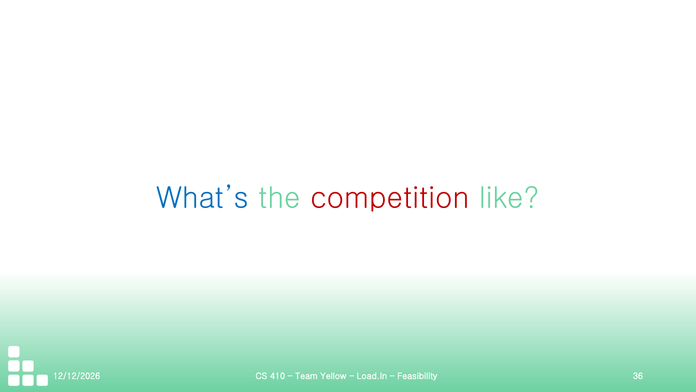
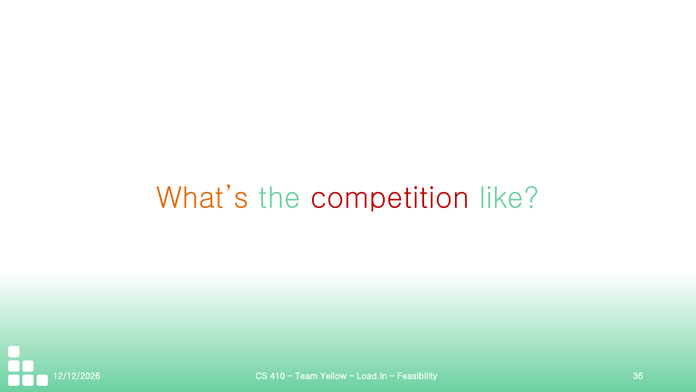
What’s colour: blue -> orange
